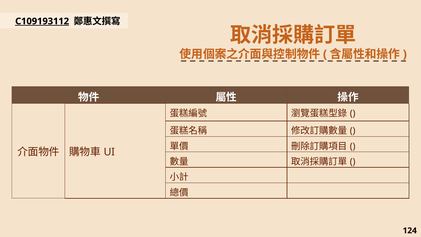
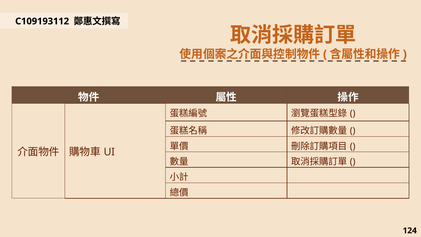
C109193112 underline: present -> none
